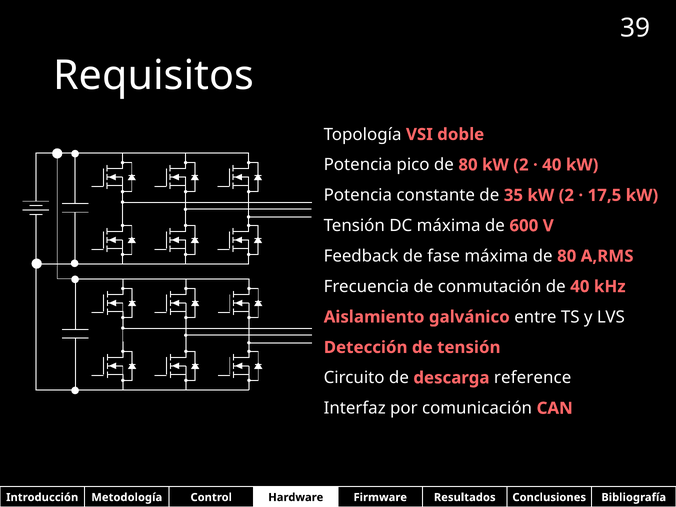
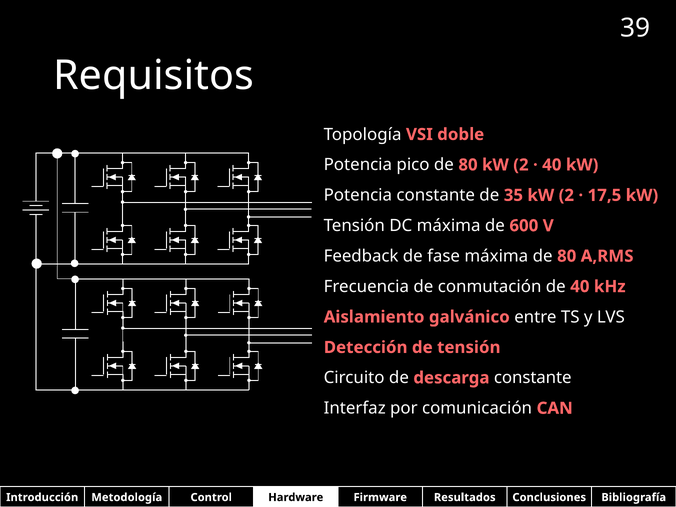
descarga reference: reference -> constante
